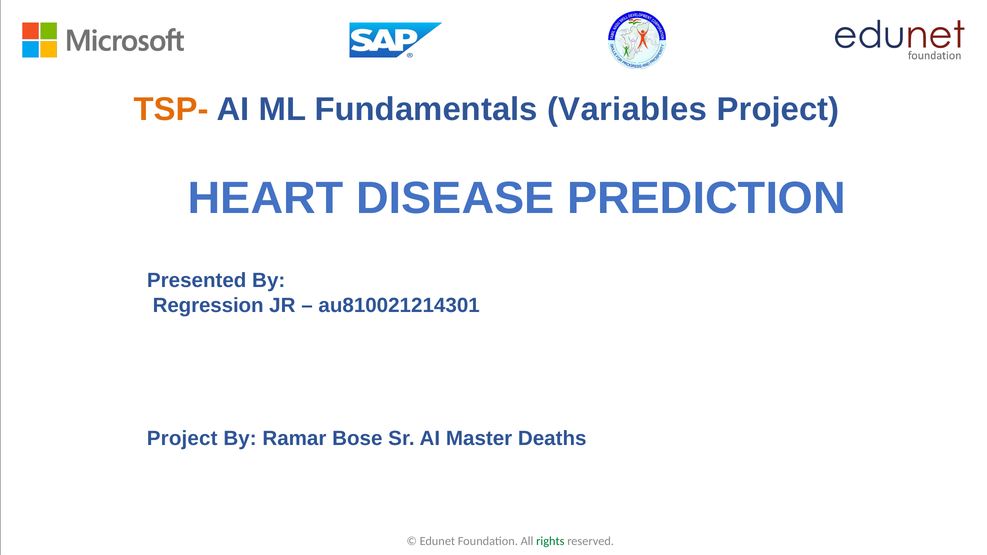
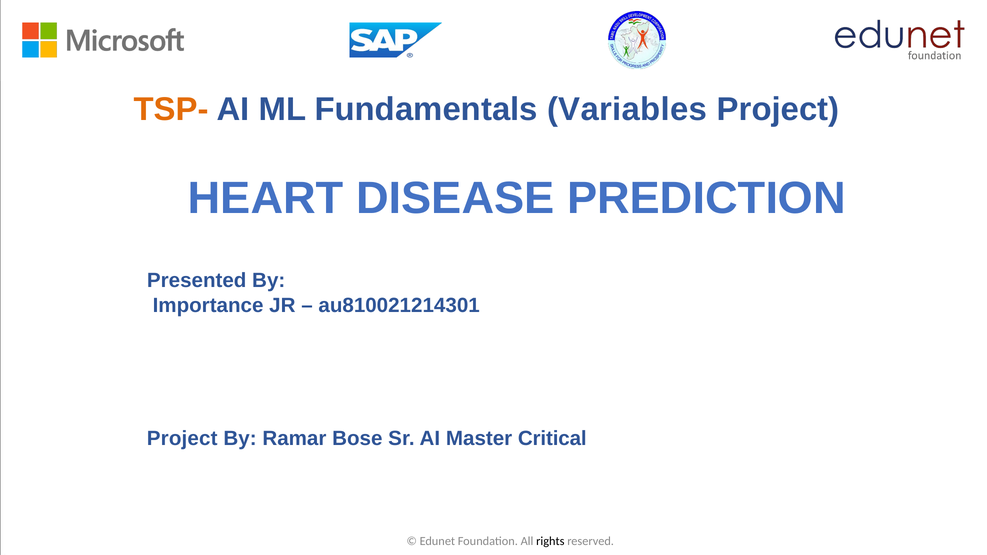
Regression: Regression -> Importance
Deaths: Deaths -> Critical
rights colour: green -> black
